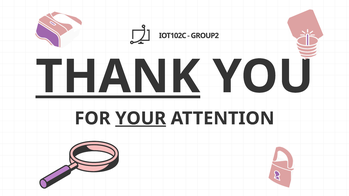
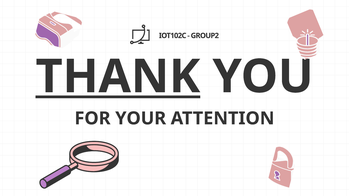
YOUR underline: present -> none
